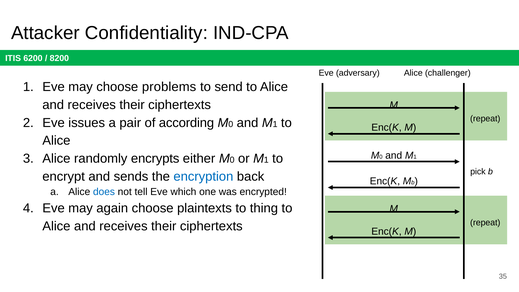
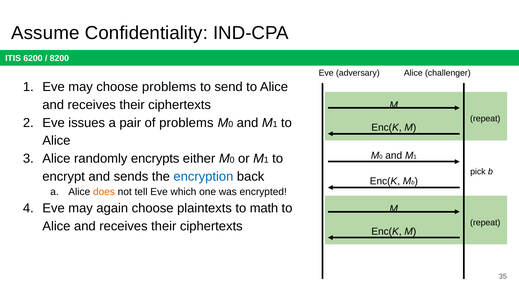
Attacker: Attacker -> Assume
of according: according -> problems
does colour: blue -> orange
thing: thing -> math
